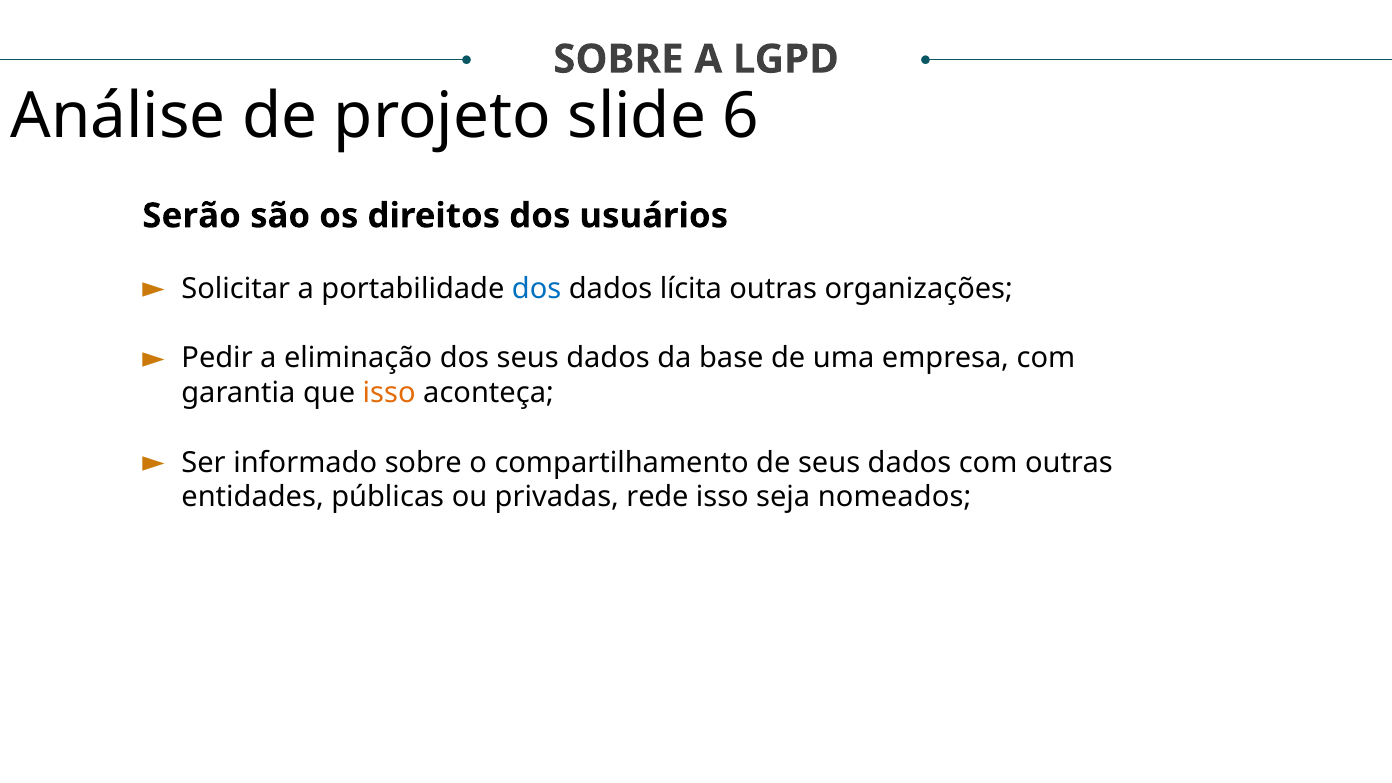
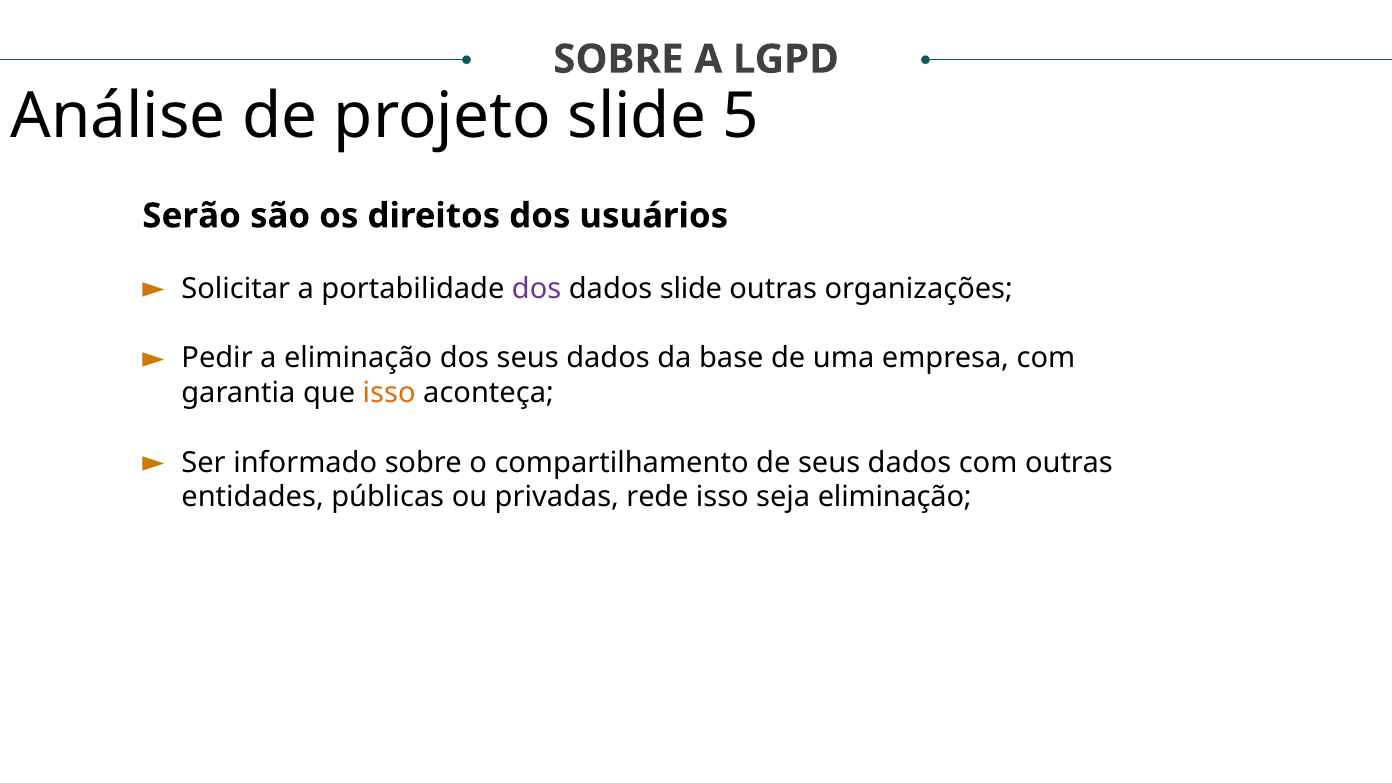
6: 6 -> 5
dos at (537, 289) colour: blue -> purple
dados lícita: lícita -> slide
seja nomeados: nomeados -> eliminação
